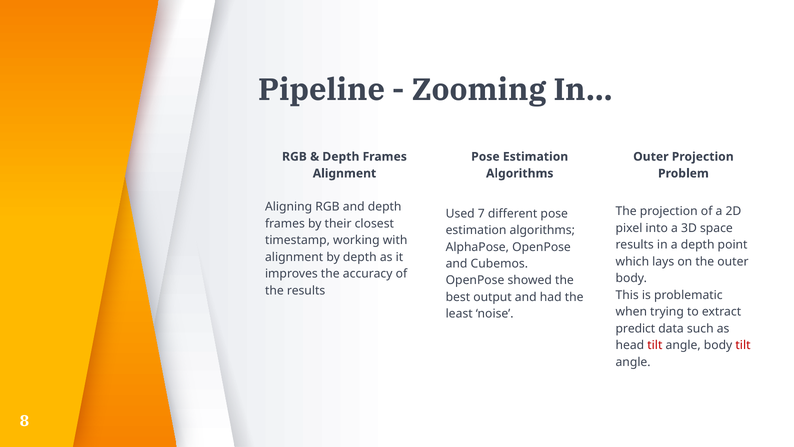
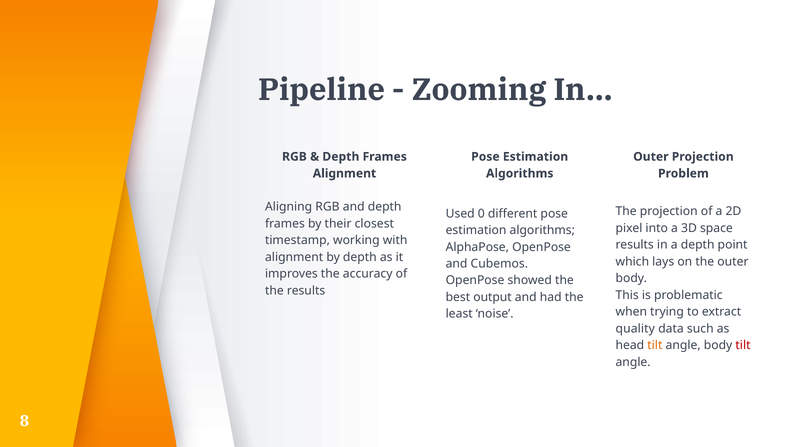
7: 7 -> 0
predict: predict -> quality
tilt at (655, 345) colour: red -> orange
